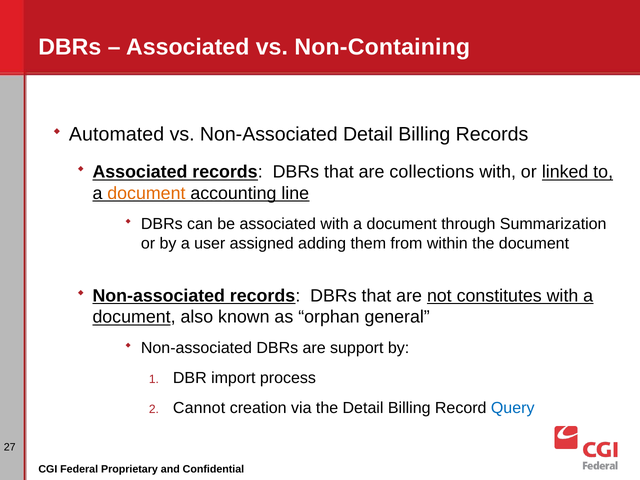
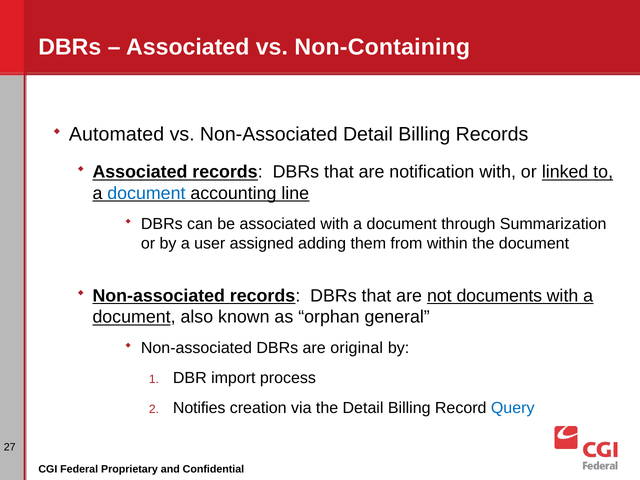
collections: collections -> notification
document at (146, 193) colour: orange -> blue
constitutes: constitutes -> documents
support: support -> original
Cannot: Cannot -> Notifies
